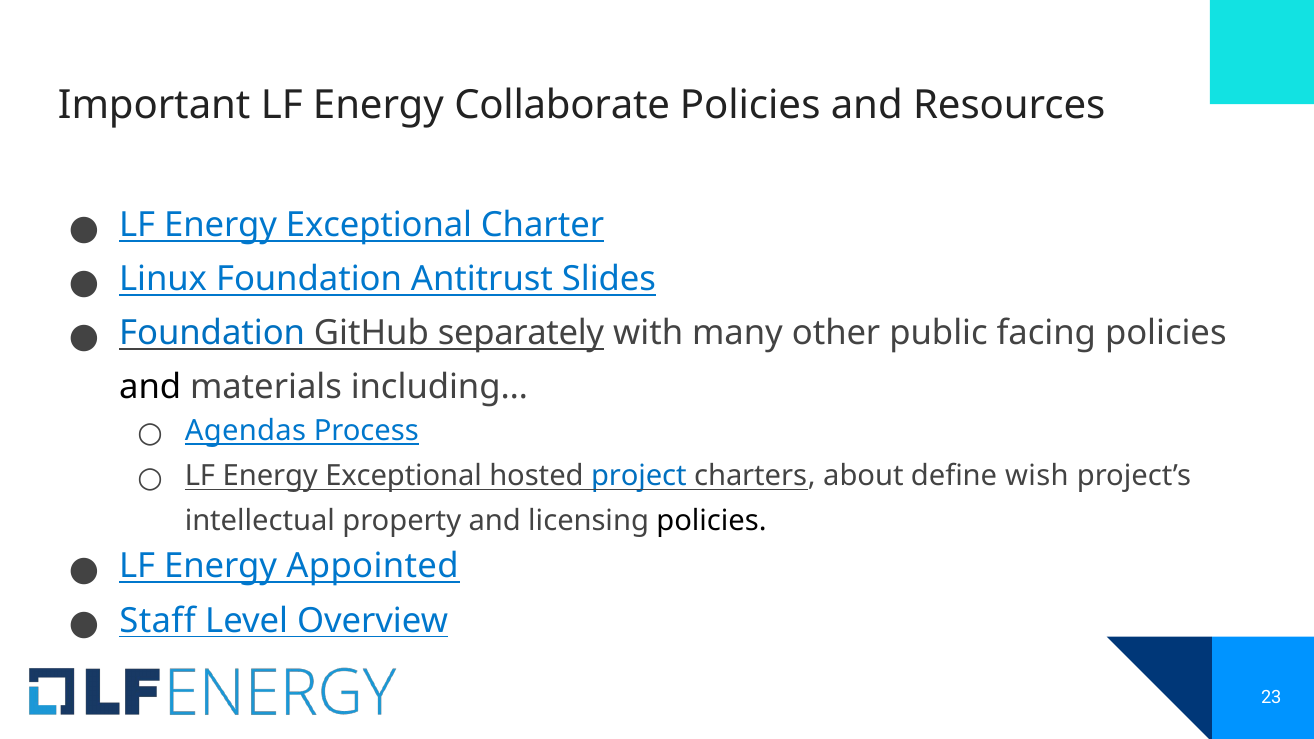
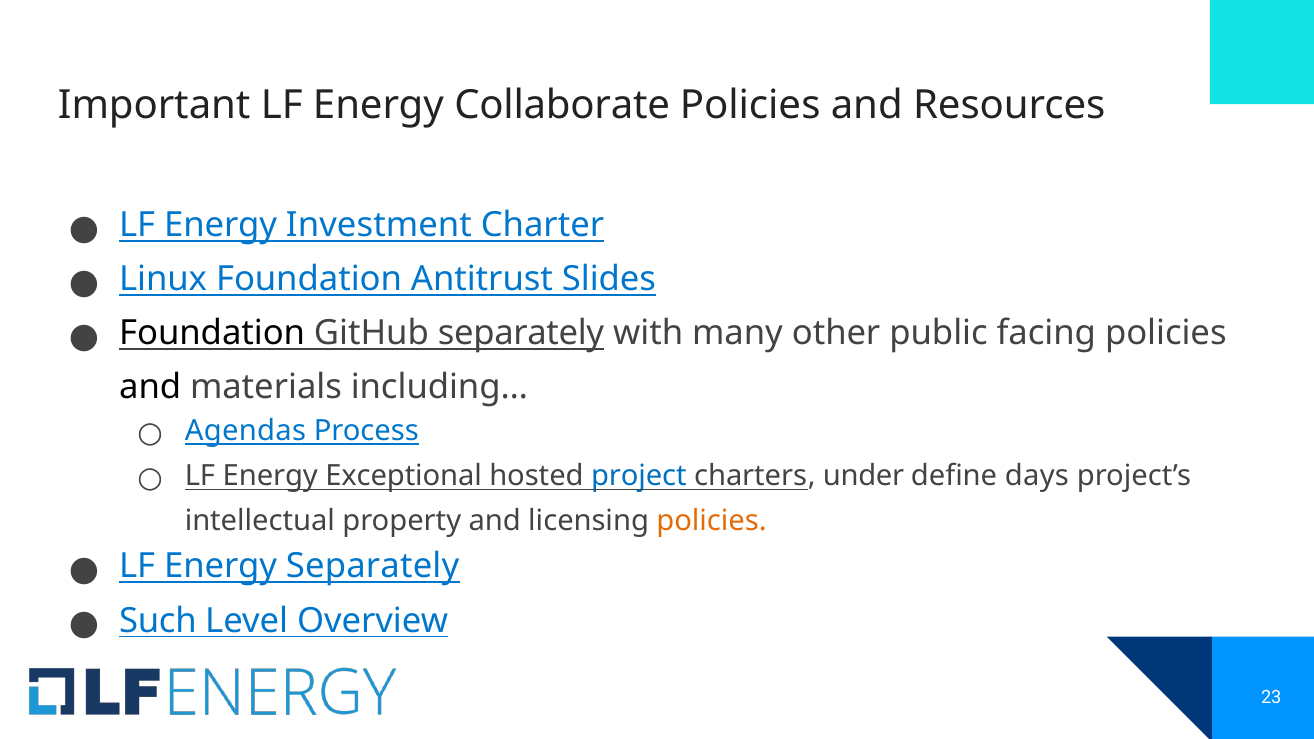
Exceptional at (379, 225): Exceptional -> Investment
Foundation at (212, 334) colour: blue -> black
about: about -> under
wish: wish -> days
policies at (712, 521) colour: black -> orange
Energy Appointed: Appointed -> Separately
Staff: Staff -> Such
